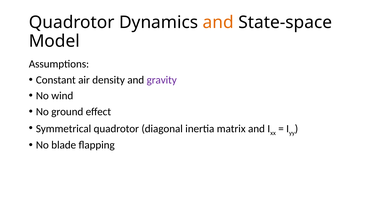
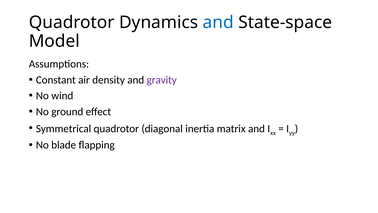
and at (218, 22) colour: orange -> blue
